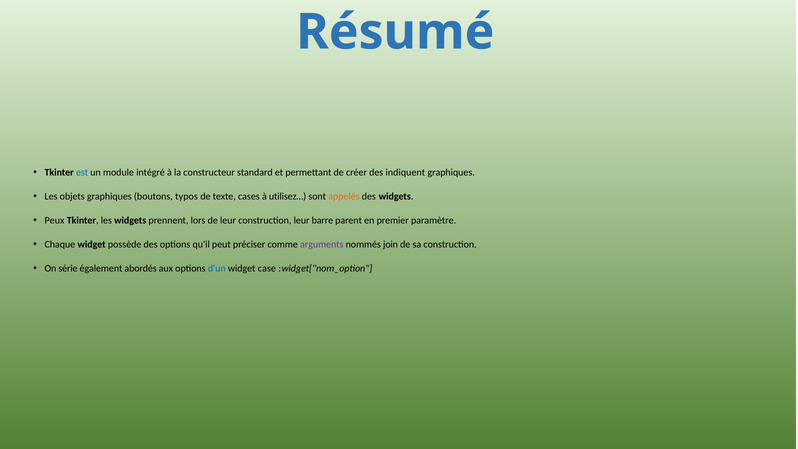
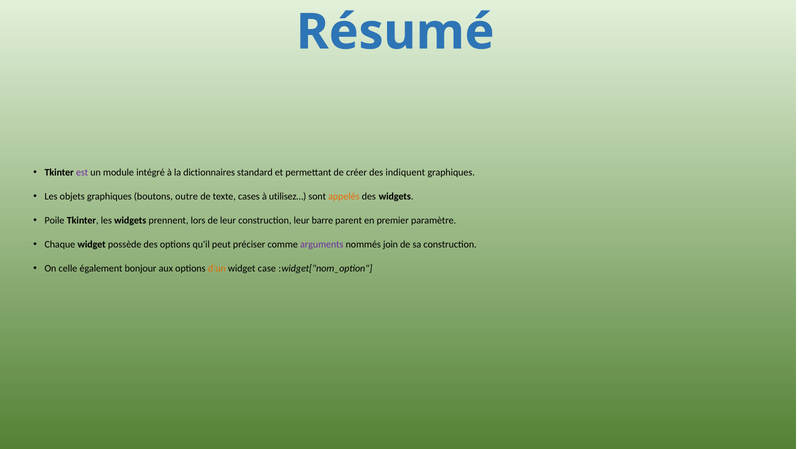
est colour: blue -> purple
constructeur: constructeur -> dictionnaires
typos: typos -> outre
Peux: Peux -> Poile
série: série -> celle
abordés: abordés -> bonjour
d'un colour: blue -> orange
